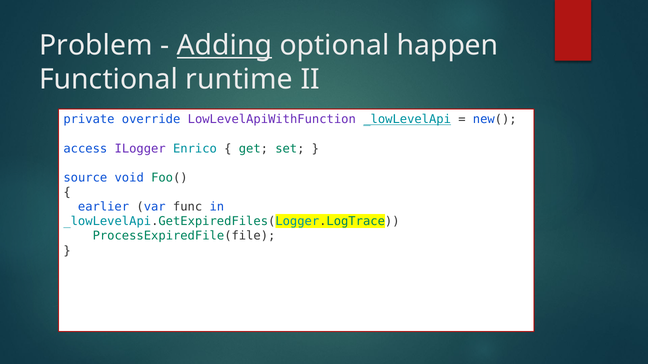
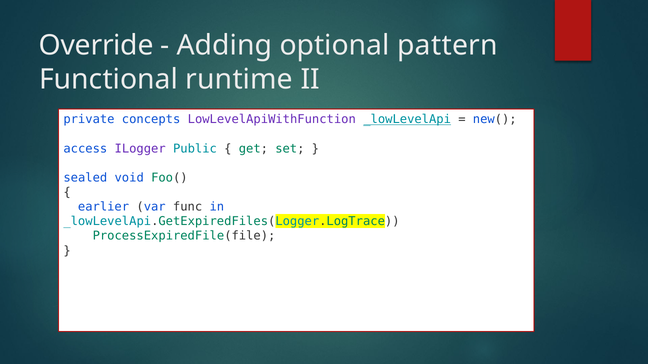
Problem: Problem -> Override
Adding underline: present -> none
happen: happen -> pattern
override: override -> concepts
Enrico: Enrico -> Public
source: source -> sealed
